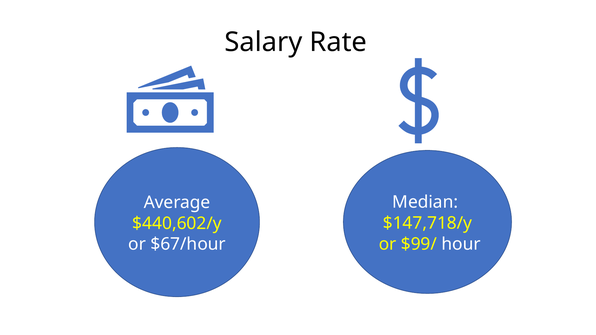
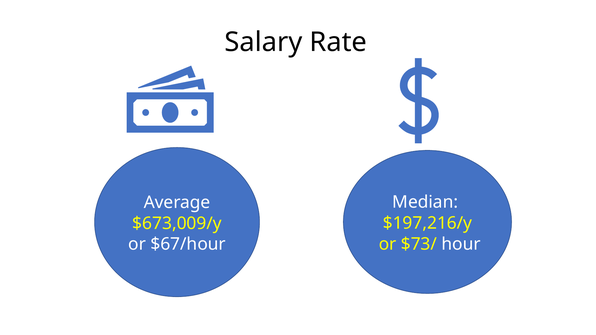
$147,718/y: $147,718/y -> $197,216/y
$440,602/y: $440,602/y -> $673,009/y
$99/: $99/ -> $73/
